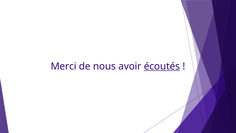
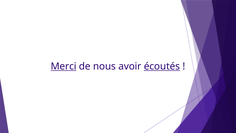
Merci underline: none -> present
